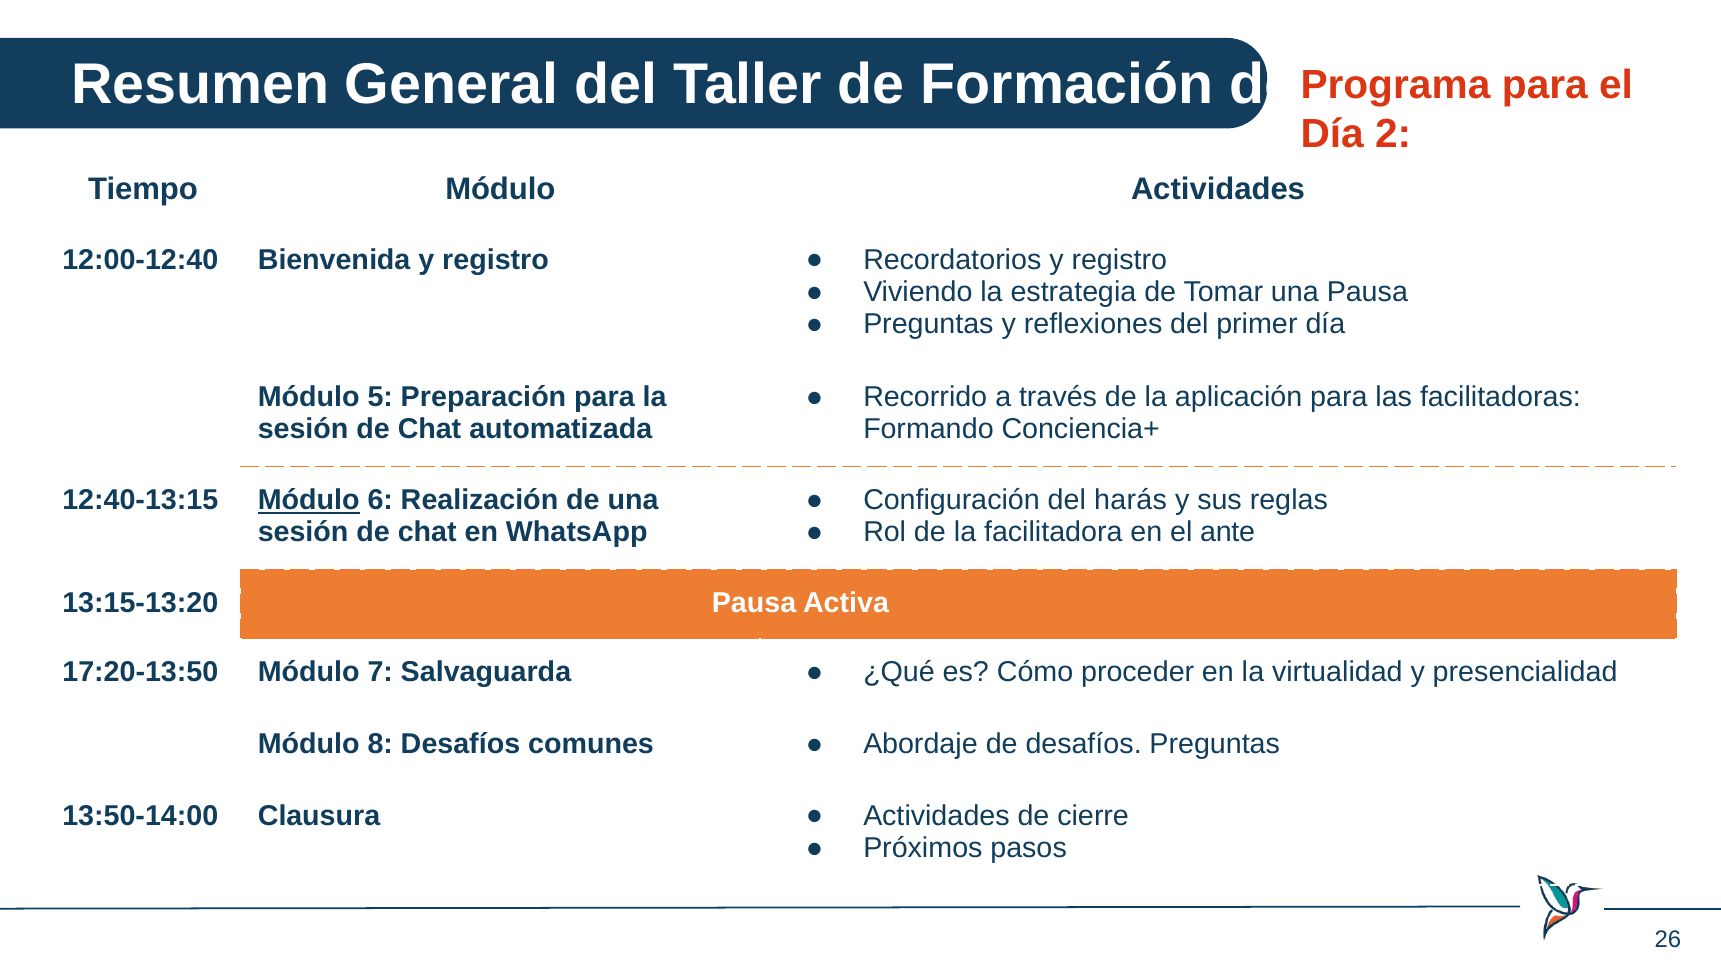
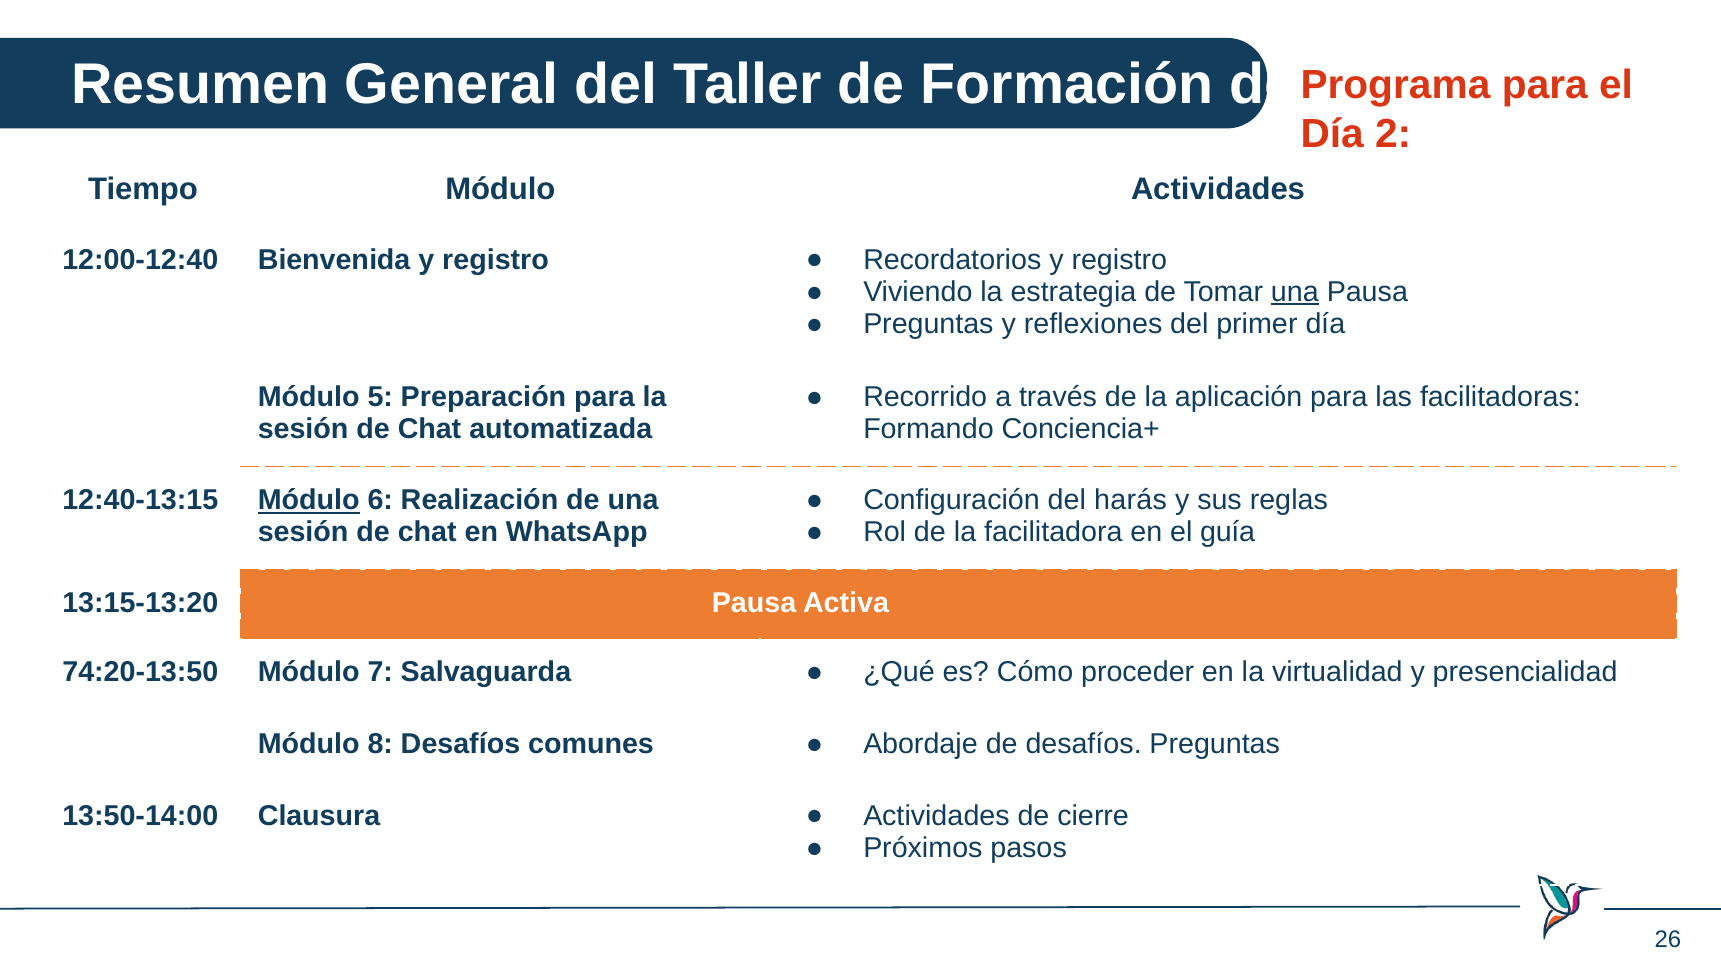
una at (1295, 292) underline: none -> present
ante: ante -> guía
17:20-13:50: 17:20-13:50 -> 74:20-13:50
